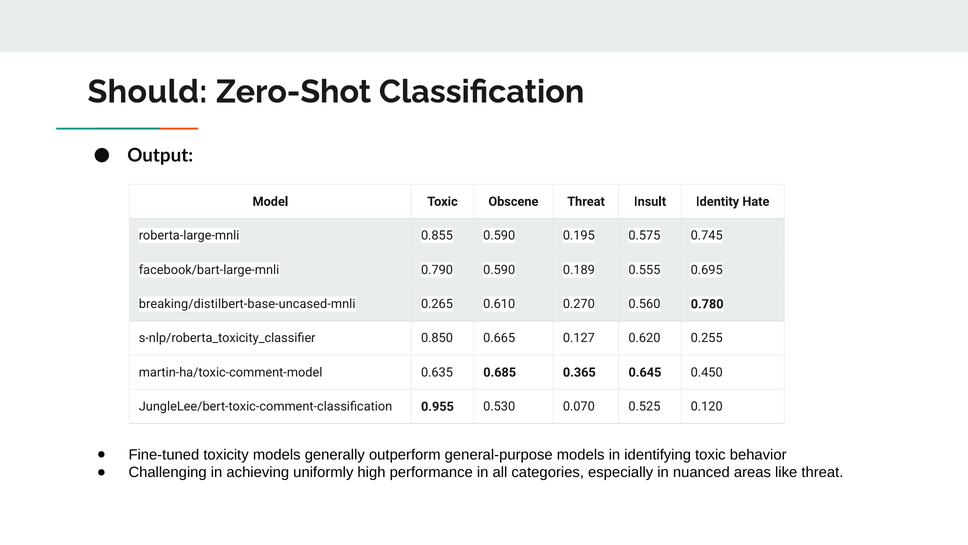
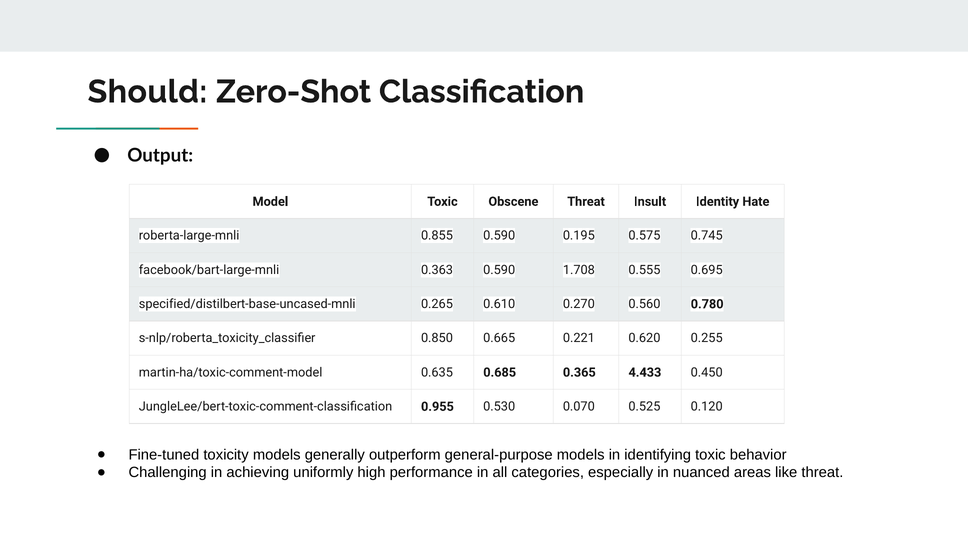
0.790: 0.790 -> 0.363
0.189: 0.189 -> 1.708
breaking/distilbert-base-uncased-mnli: breaking/distilbert-base-uncased-mnli -> specified/distilbert-base-uncased-mnli
0.127: 0.127 -> 0.221
0.645: 0.645 -> 4.433
